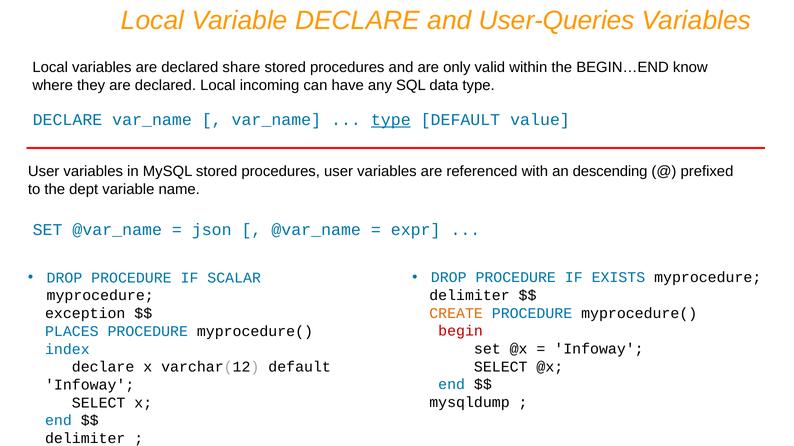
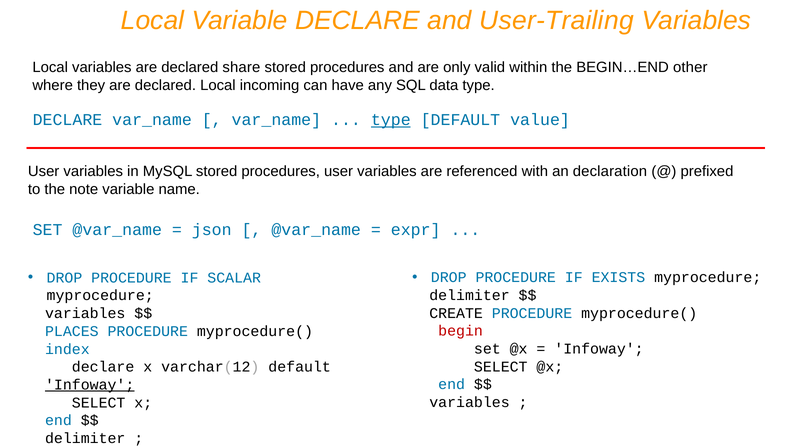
User-Queries: User-Queries -> User-Trailing
know: know -> other
descending: descending -> declaration
dept: dept -> note
CREATE colour: orange -> black
exception at (85, 314): exception -> variables
Infoway at (90, 385) underline: none -> present
mysqldump at (469, 403): mysqldump -> variables
